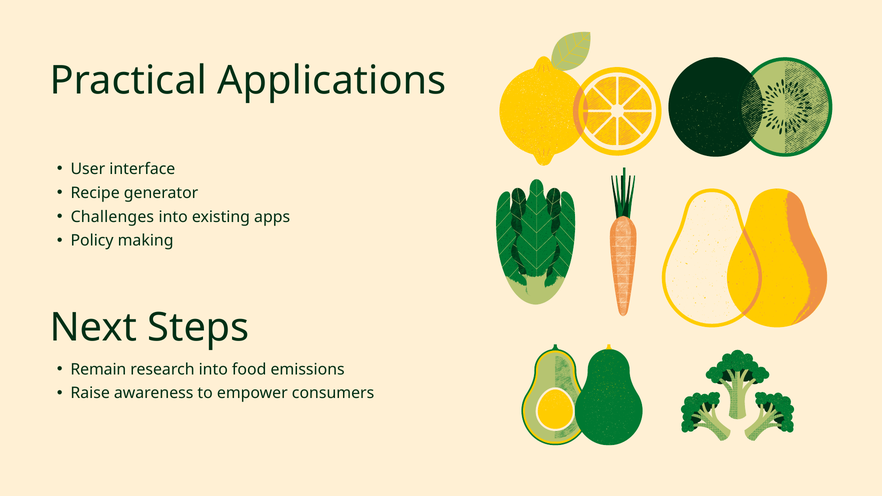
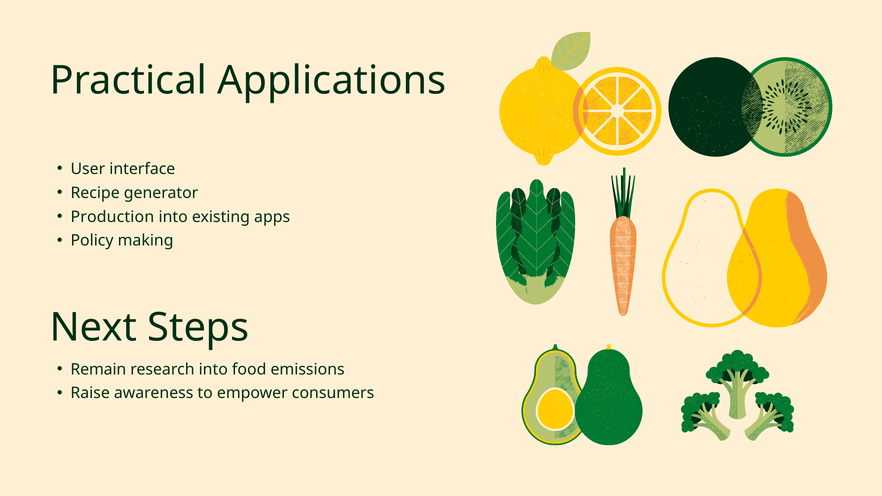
Challenges: Challenges -> Production
